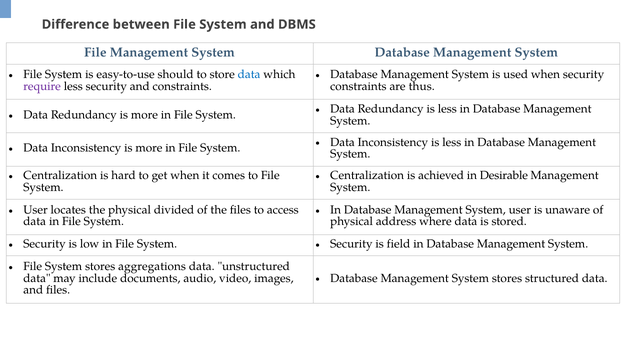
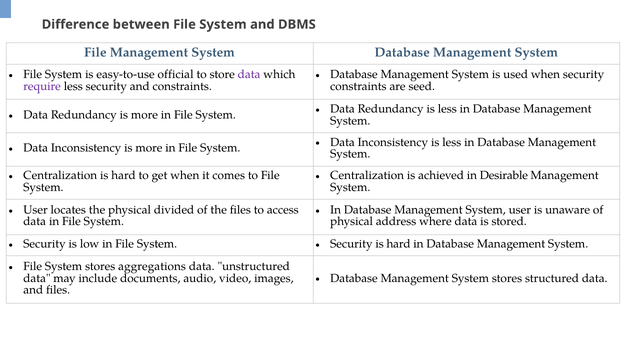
should: should -> official
data at (249, 75) colour: blue -> purple
thus: thus -> seed
Security is field: field -> hard
